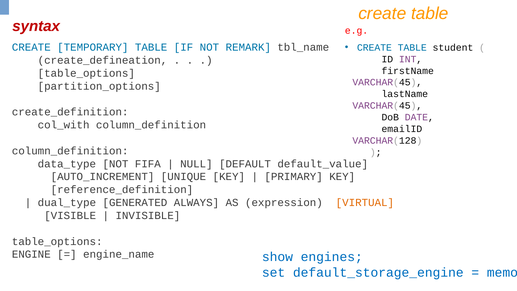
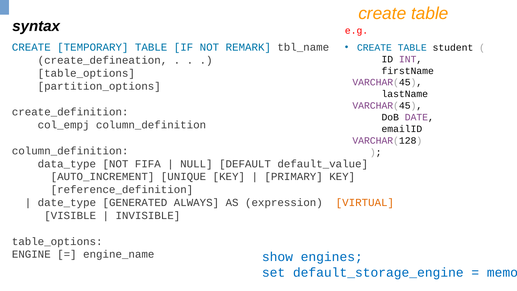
syntax colour: red -> black
col_with: col_with -> col_empj
dual_type: dual_type -> date_type
